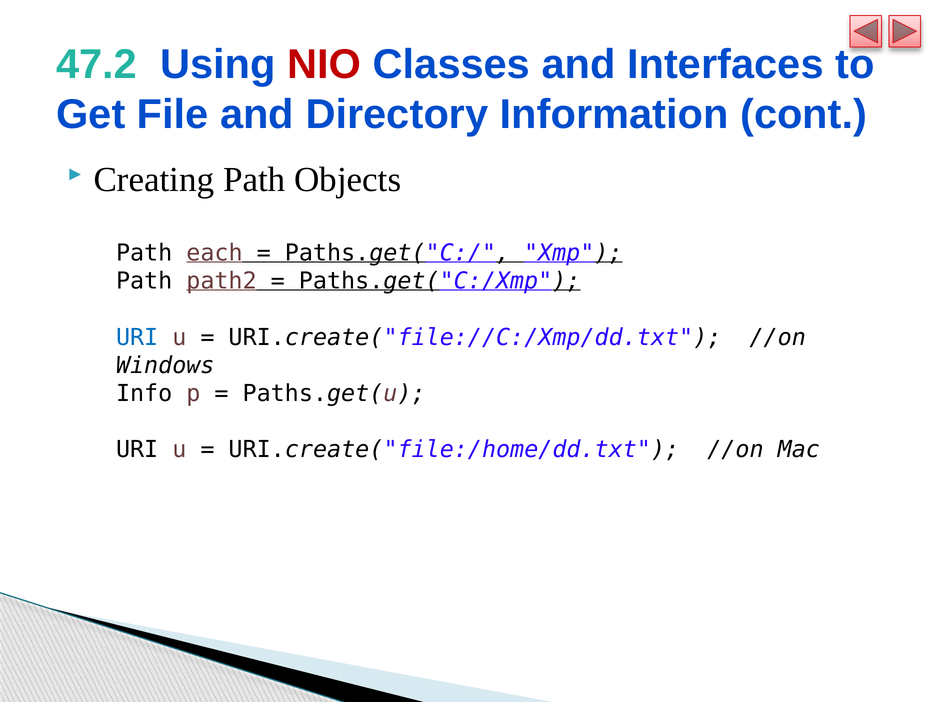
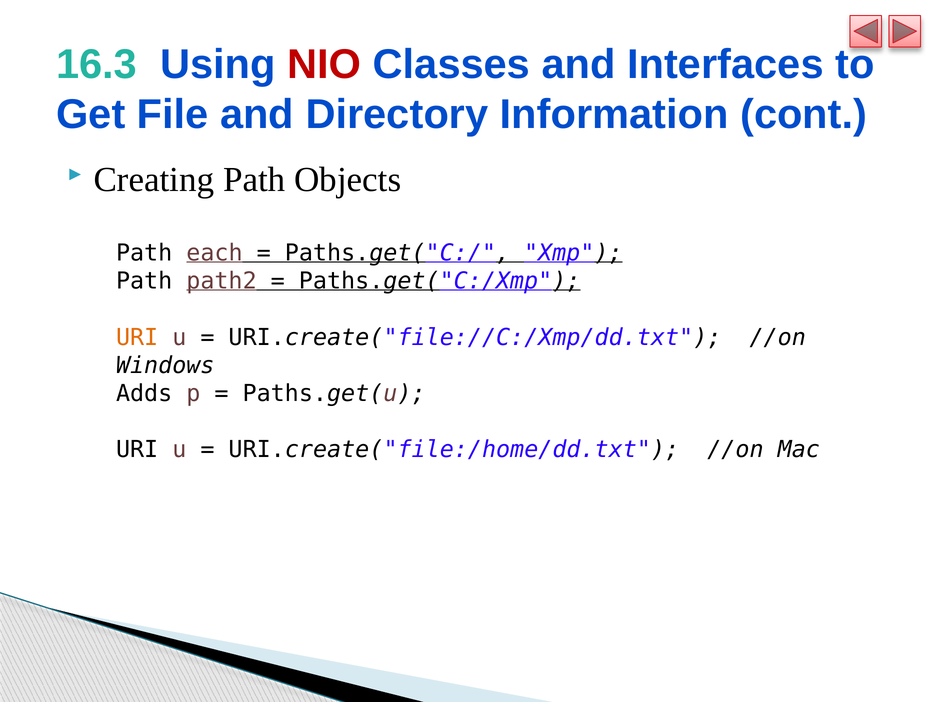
47.2: 47.2 -> 16.3
URI at (137, 337) colour: blue -> orange
Info: Info -> Adds
